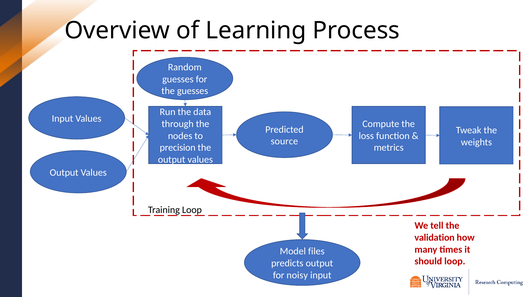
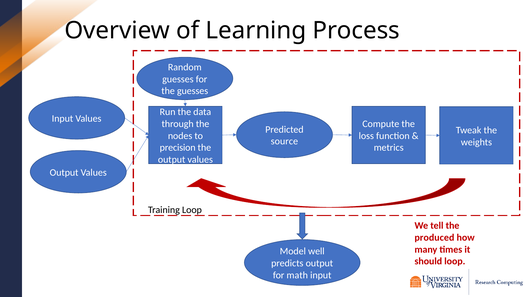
validation: validation -> produced
files: files -> well
noisy: noisy -> math
